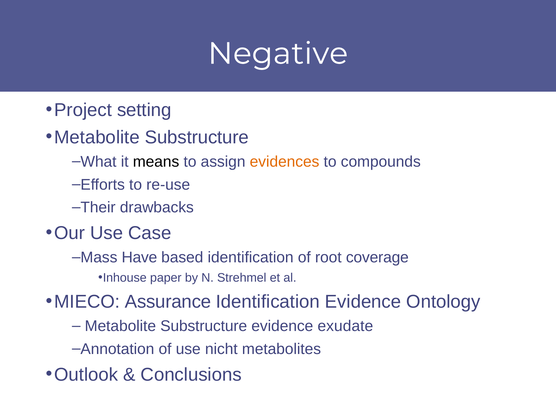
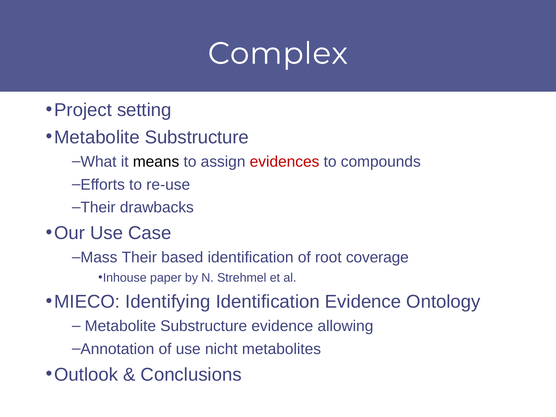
Negative: Negative -> Complex
evidences colour: orange -> red
Mass Have: Have -> Their
Assurance: Assurance -> Identifying
exudate: exudate -> allowing
